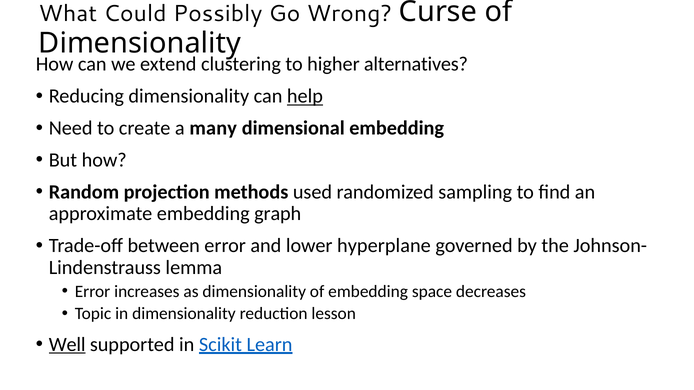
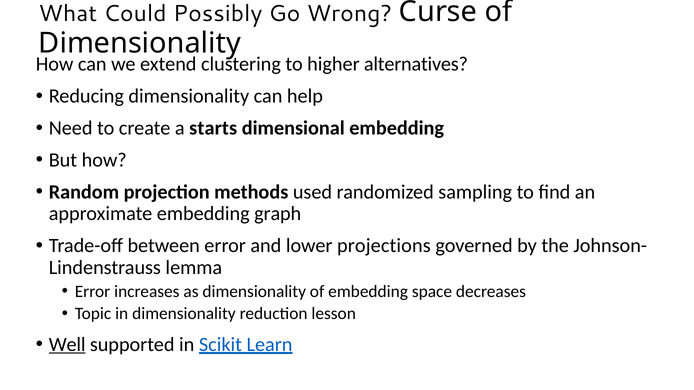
help underline: present -> none
many: many -> starts
hyperplane: hyperplane -> projections
